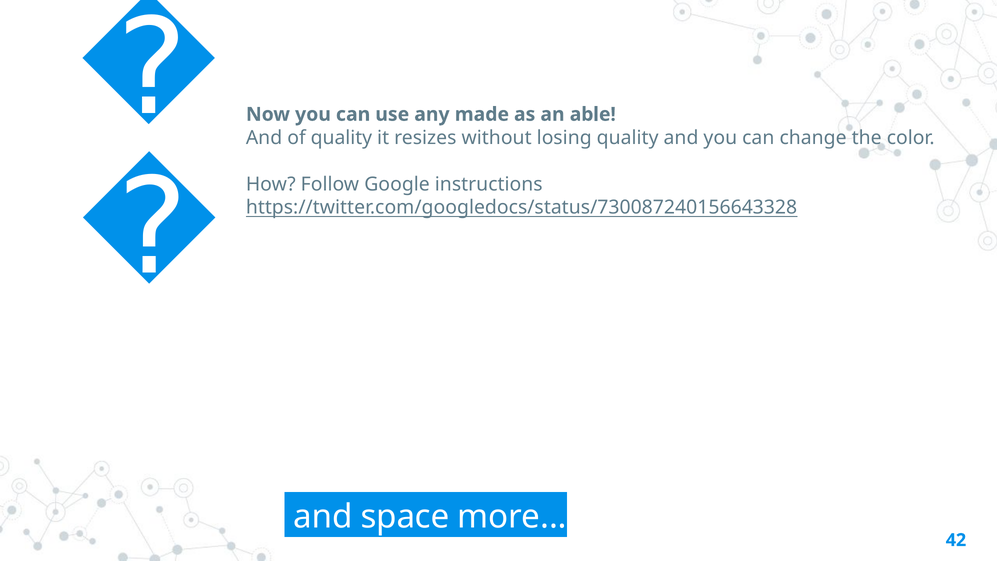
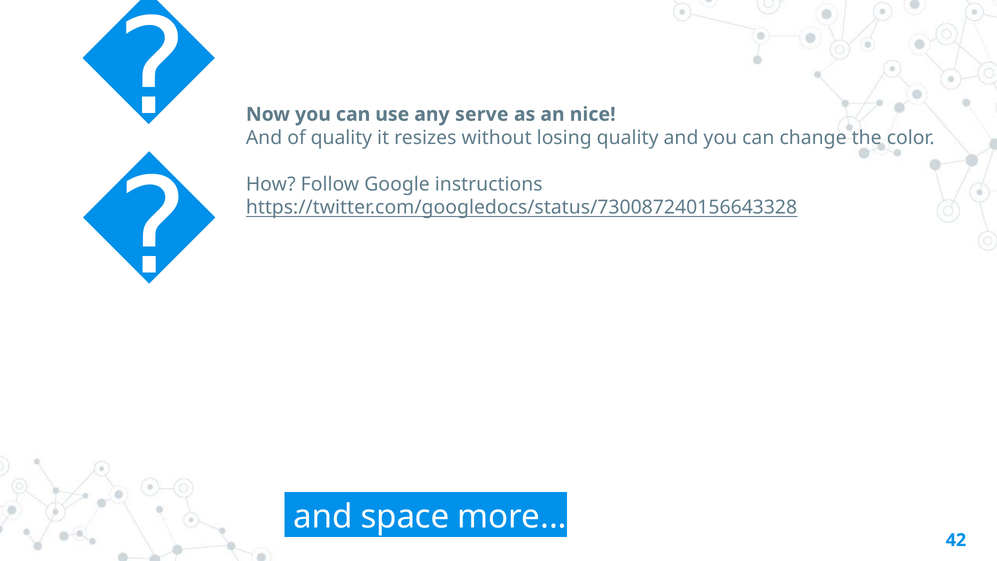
made: made -> serve
able: able -> nice
